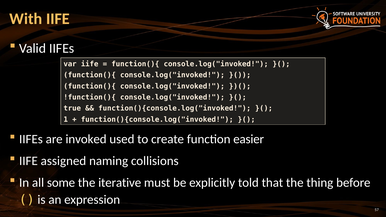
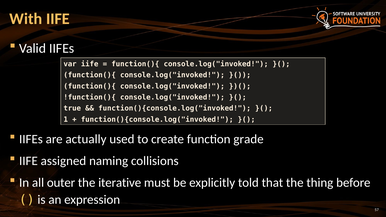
invoked: invoked -> actually
easier: easier -> grade
some: some -> outer
